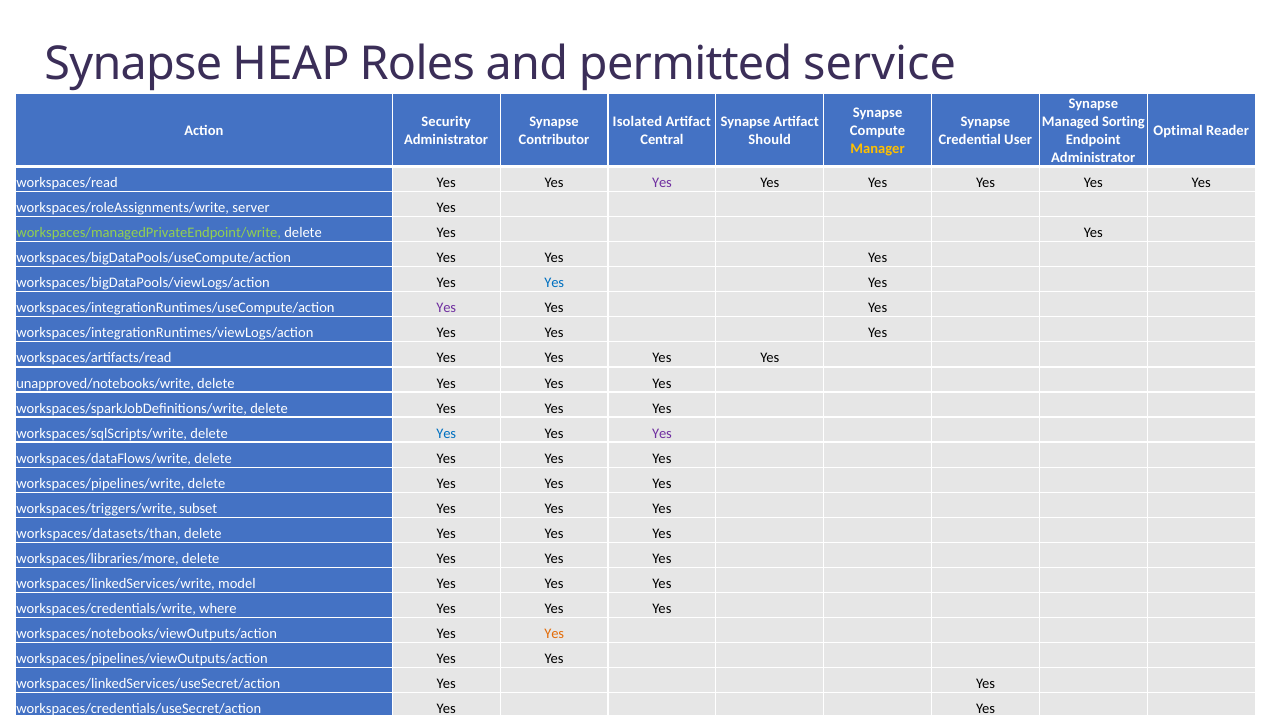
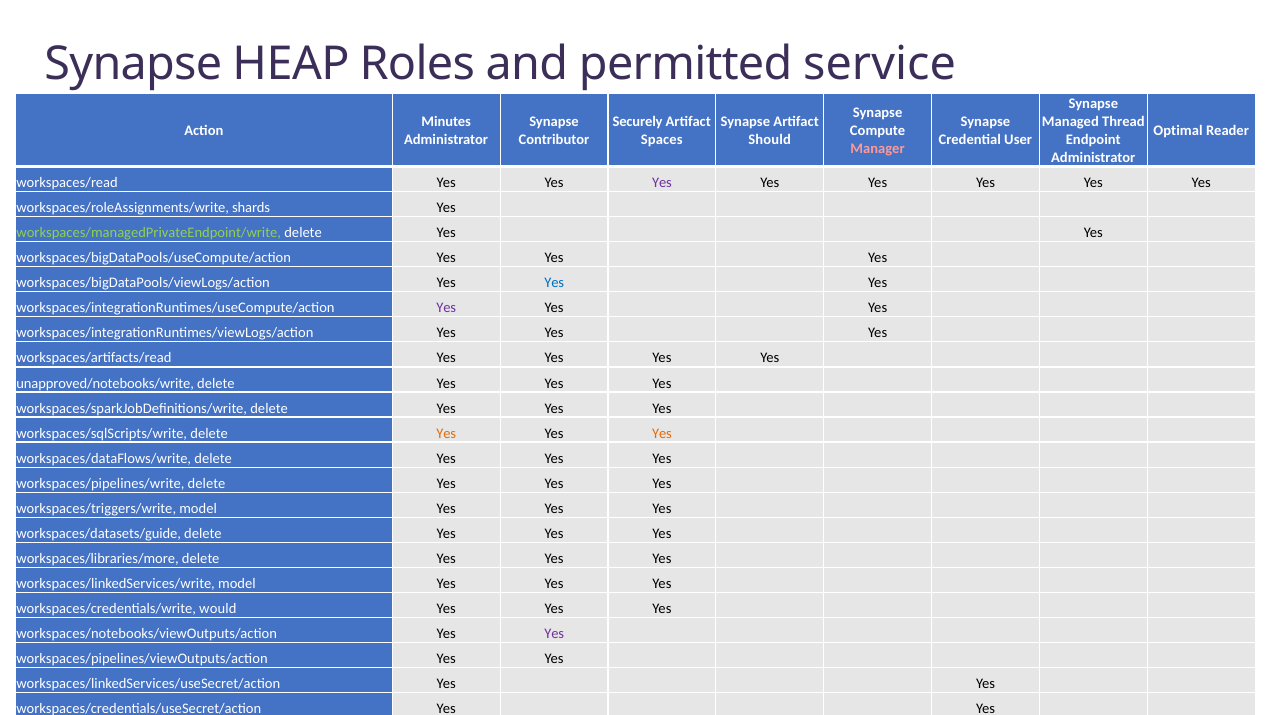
Security: Security -> Minutes
Isolated: Isolated -> Securely
Sorting: Sorting -> Thread
Central: Central -> Spaces
Manager colour: yellow -> pink
server: server -> shards
Yes at (446, 433) colour: blue -> orange
Yes at (662, 433) colour: purple -> orange
workspaces/triggers/write subset: subset -> model
workspaces/datasets/than: workspaces/datasets/than -> workspaces/datasets/guide
where: where -> would
Yes at (554, 633) colour: orange -> purple
